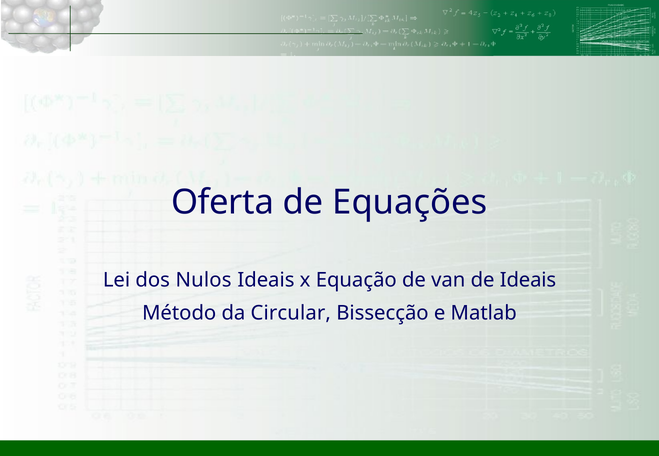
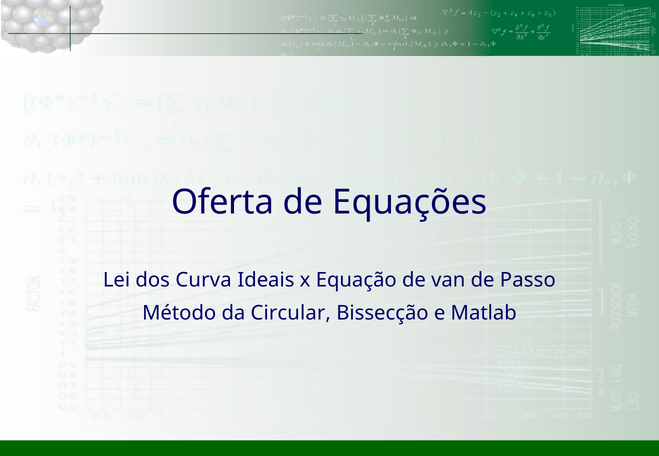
Nulos: Nulos -> Curva
de Ideais: Ideais -> Passo
